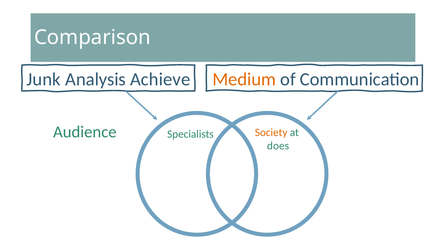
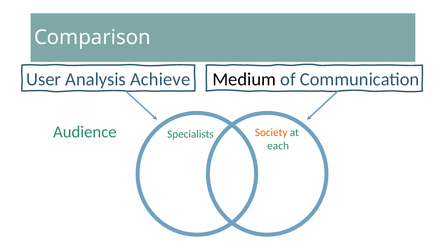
Junk: Junk -> User
Medium colour: orange -> black
does: does -> each
